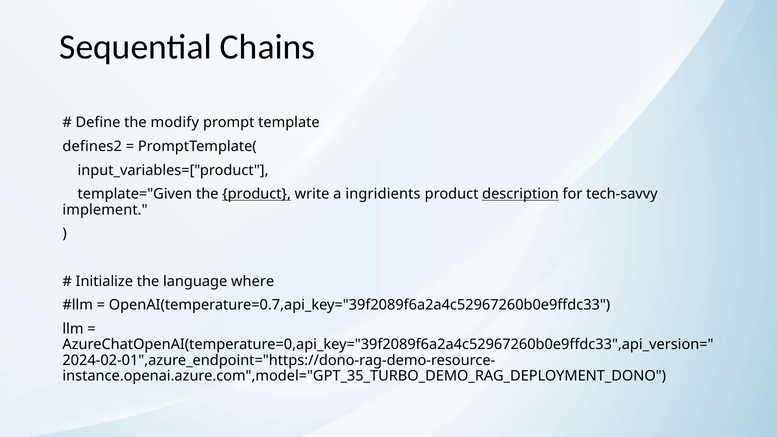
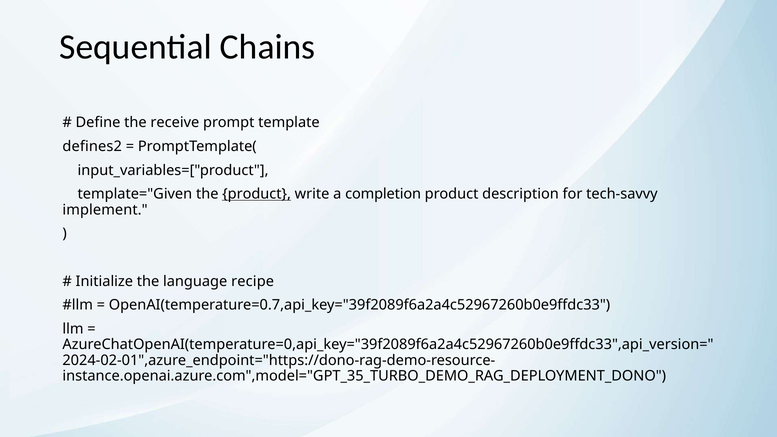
modify: modify -> receive
ingridients: ingridients -> completion
description underline: present -> none
where: where -> recipe
